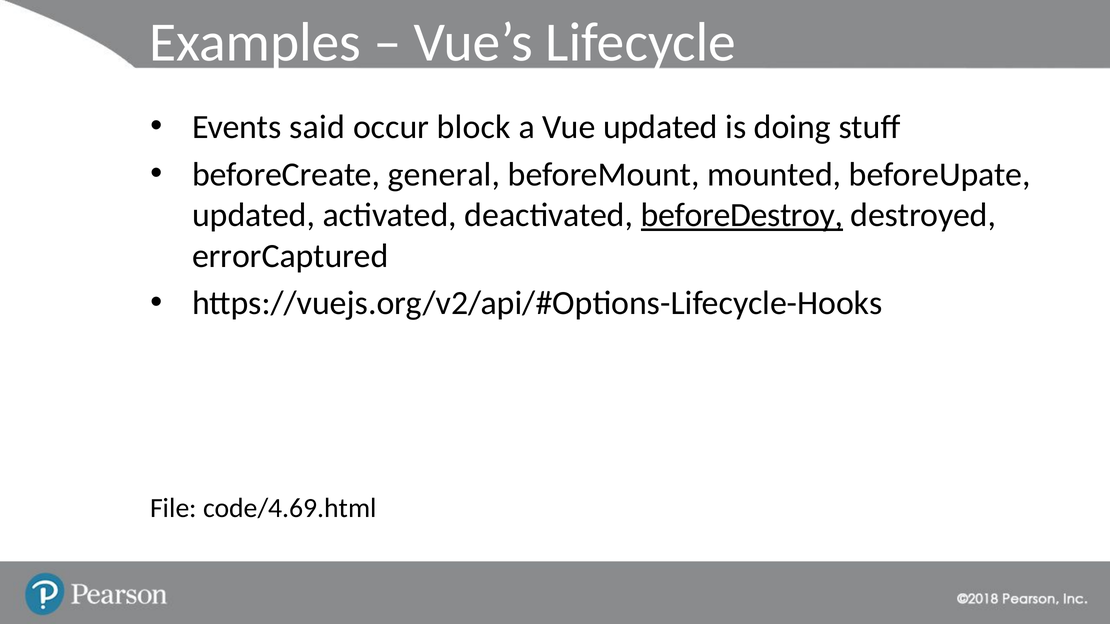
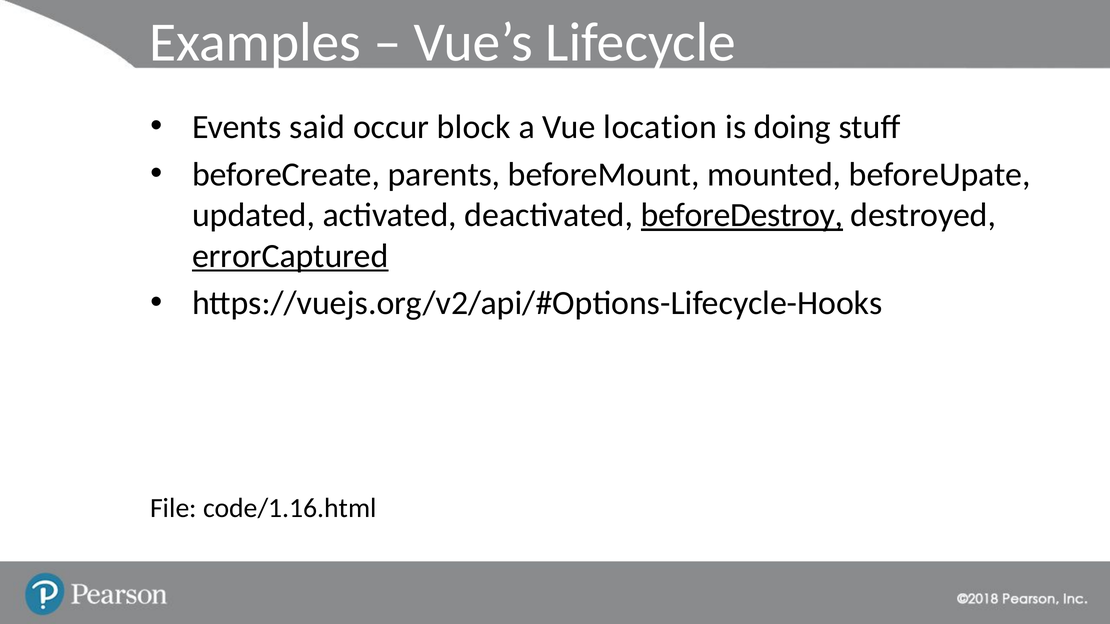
Vue updated: updated -> location
general: general -> parents
errorCaptured underline: none -> present
code/4.69.html: code/4.69.html -> code/1.16.html
